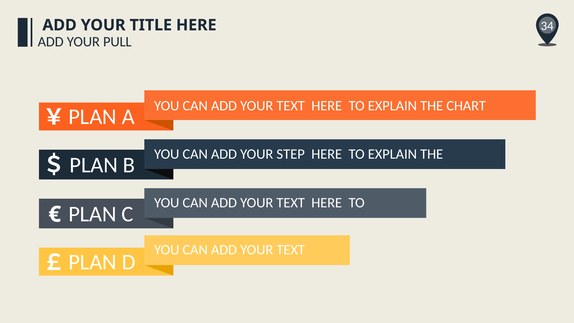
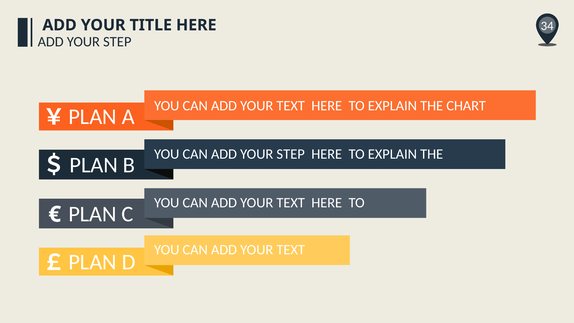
PULL at (117, 42): PULL -> STEP
